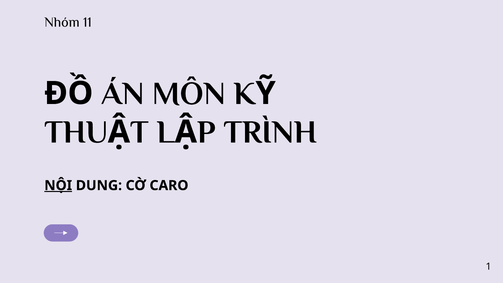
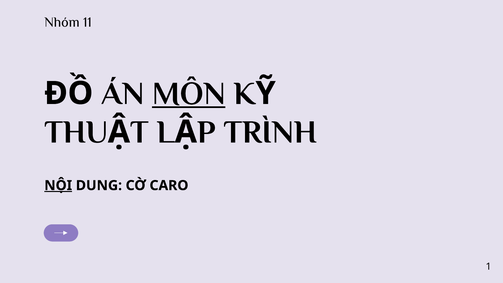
MÔN underline: none -> present
